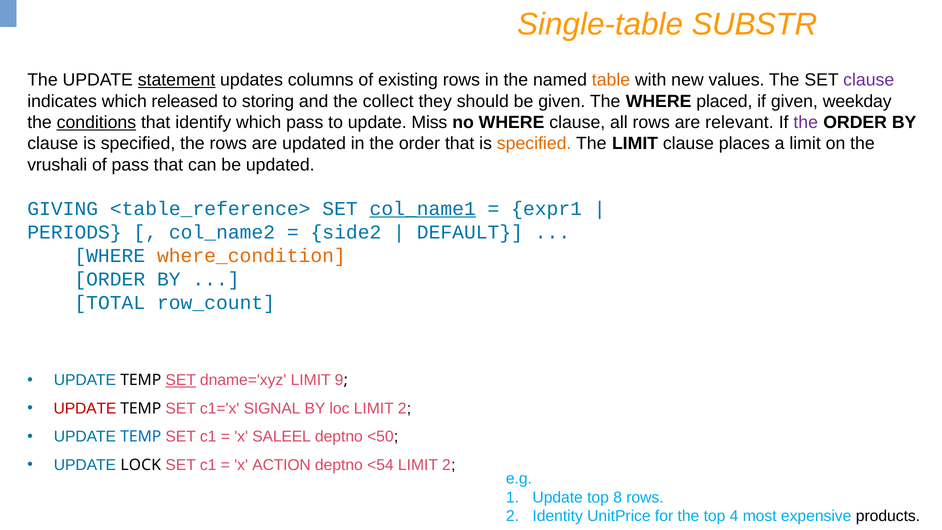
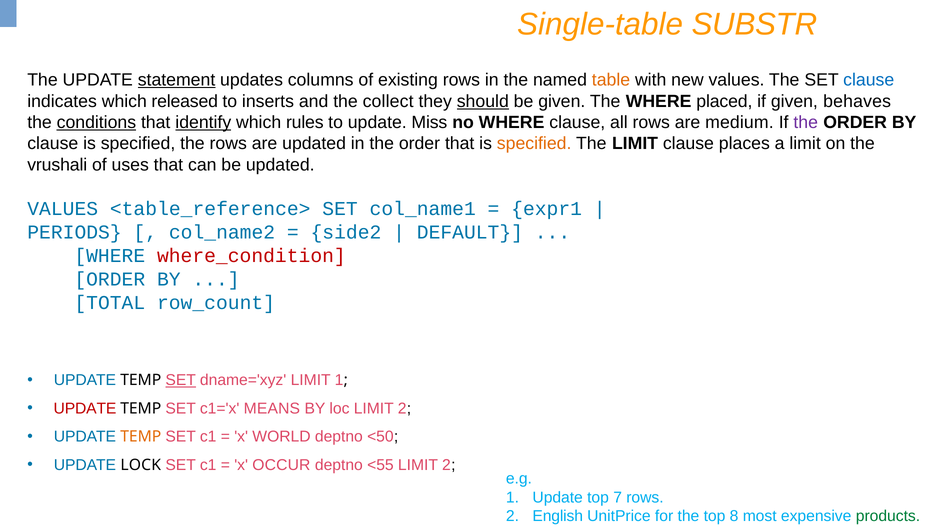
clause at (869, 80) colour: purple -> blue
storing: storing -> inserts
should underline: none -> present
weekday: weekday -> behaves
identify underline: none -> present
which pass: pass -> rules
relevant: relevant -> medium
of pass: pass -> uses
GIVING at (63, 209): GIVING -> VALUES
col_name1 underline: present -> none
where_condition colour: orange -> red
LIMIT 9: 9 -> 1
SIGNAL: SIGNAL -> MEANS
TEMP at (141, 437) colour: blue -> orange
SALEEL: SALEEL -> WORLD
ACTION: ACTION -> OCCUR
<54: <54 -> <55
8: 8 -> 7
Identity: Identity -> English
4: 4 -> 8
products colour: black -> green
